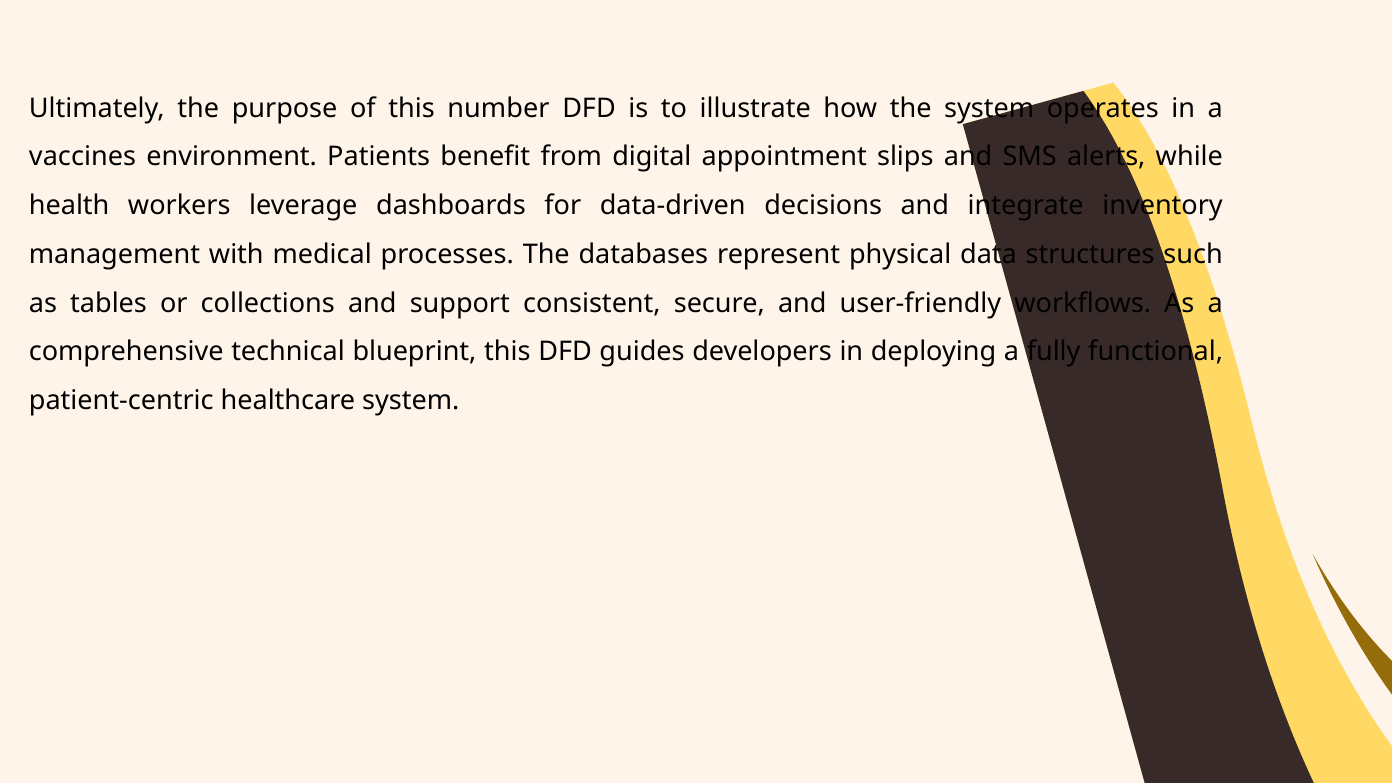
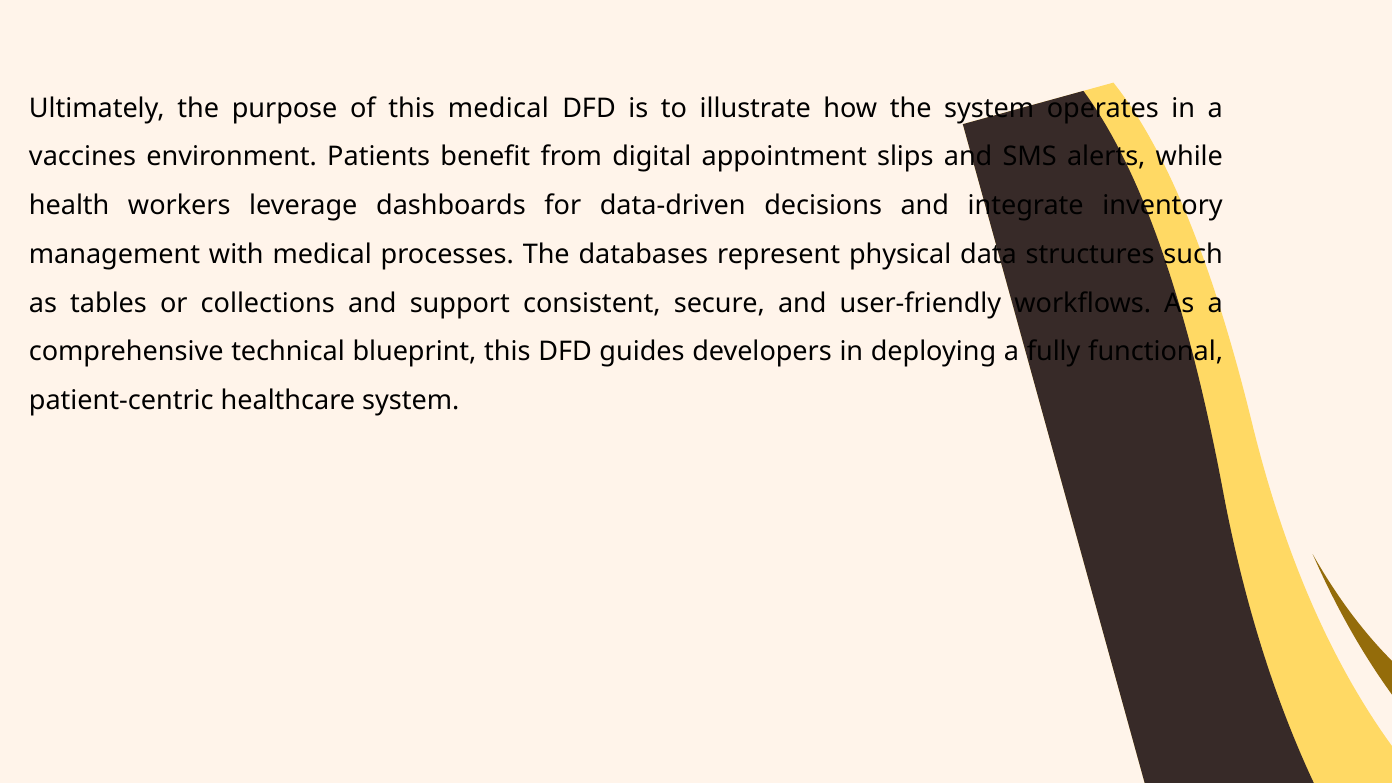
this number: number -> medical
